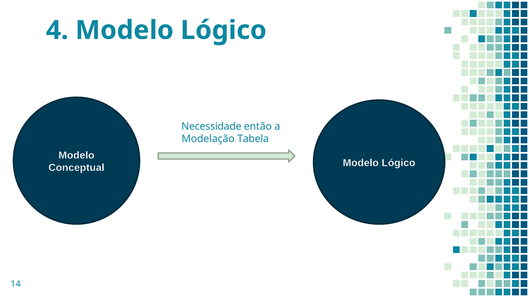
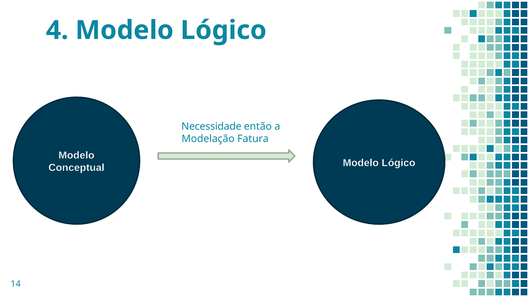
Tabela: Tabela -> Fatura
